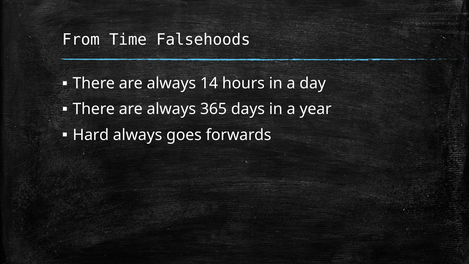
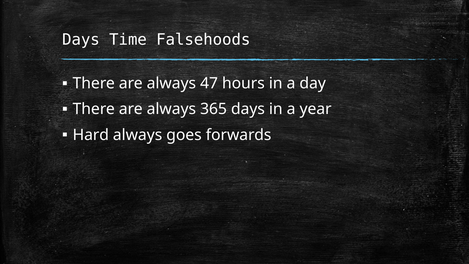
From at (81, 40): From -> Days
14: 14 -> 47
